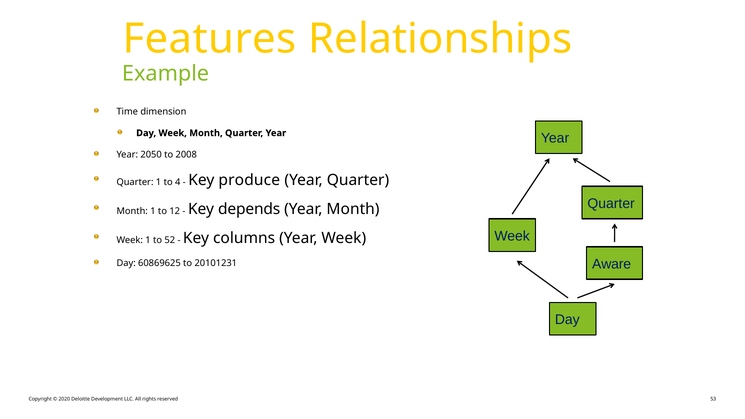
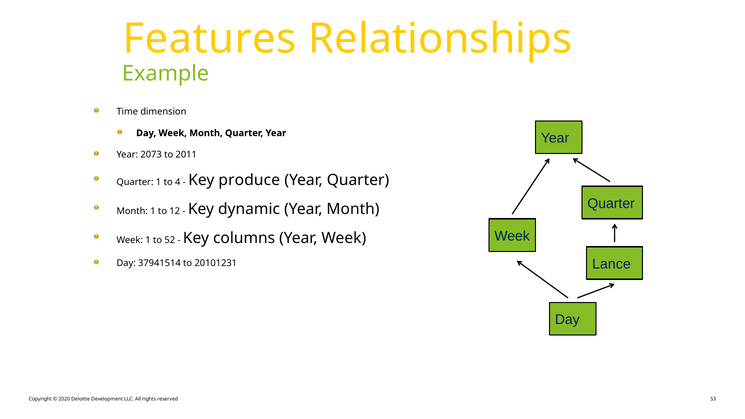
2050: 2050 -> 2073
2008: 2008 -> 2011
depends: depends -> dynamic
Aware: Aware -> Lance
60869625: 60869625 -> 37941514
